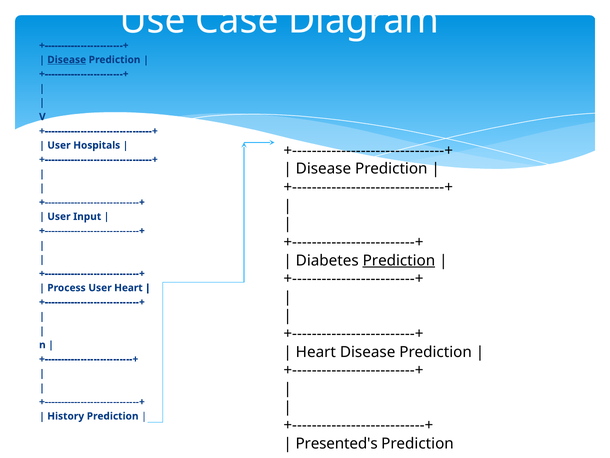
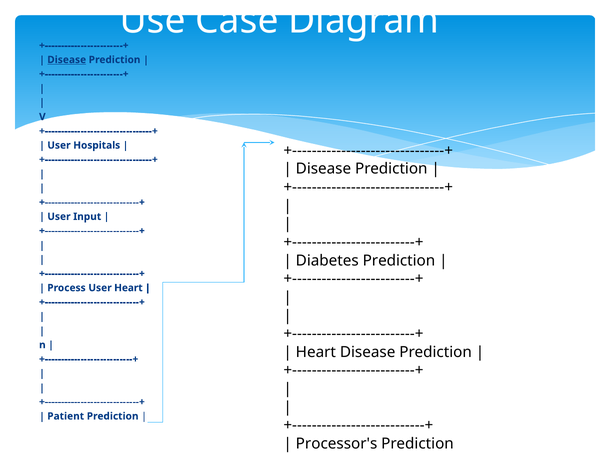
Prediction at (399, 260) underline: present -> none
History: History -> Patient
Presented's: Presented's -> Processor's
